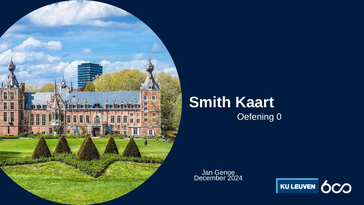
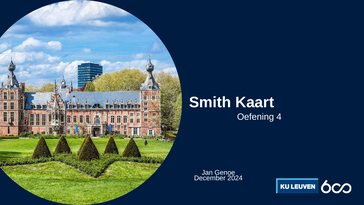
0: 0 -> 4
